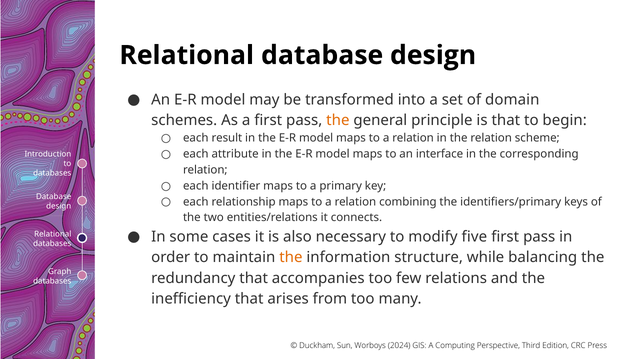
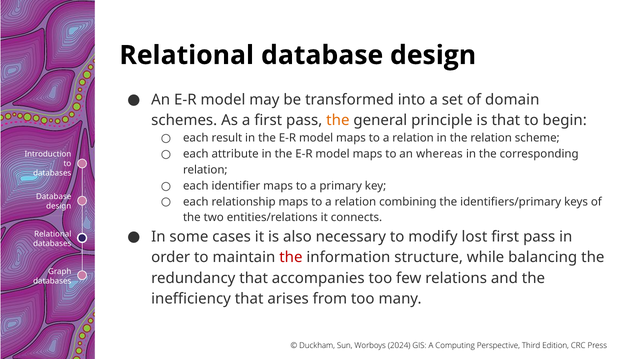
interface: interface -> whereas
five: five -> lost
the at (291, 257) colour: orange -> red
